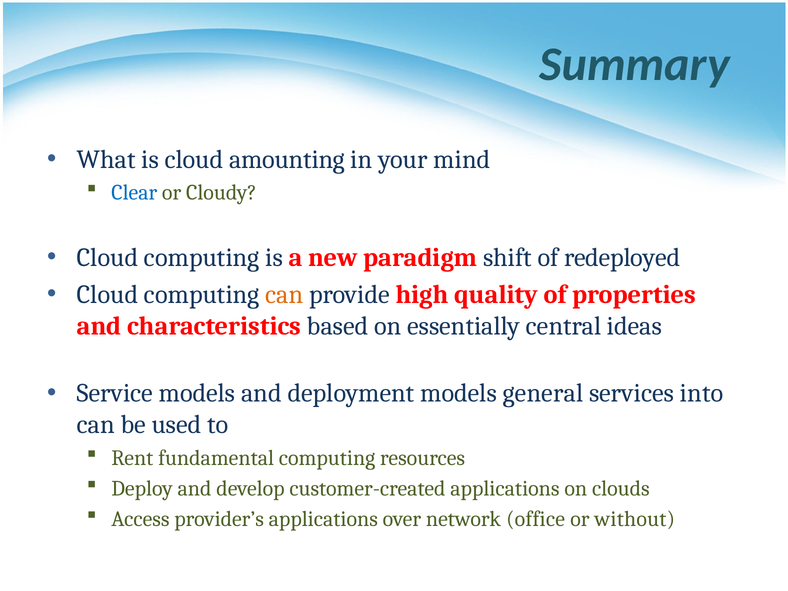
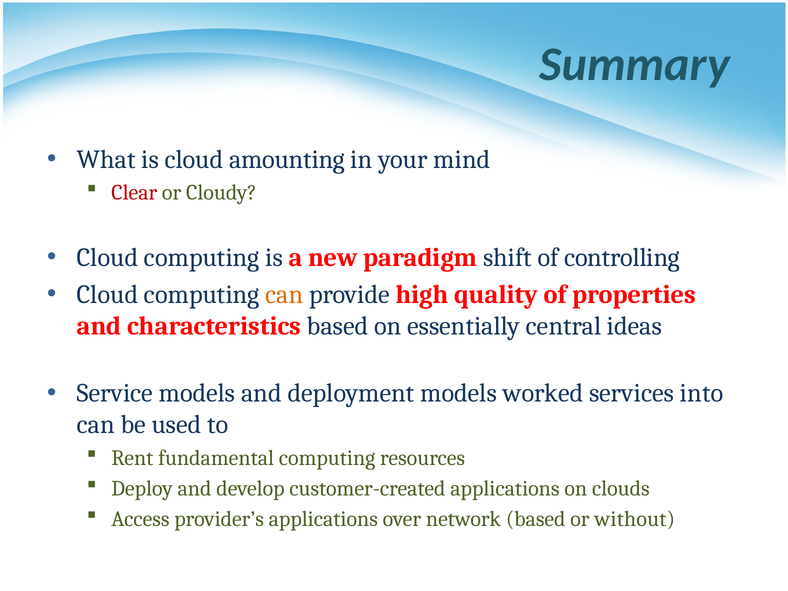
Clear colour: blue -> red
redeployed: redeployed -> controlling
general: general -> worked
network office: office -> based
